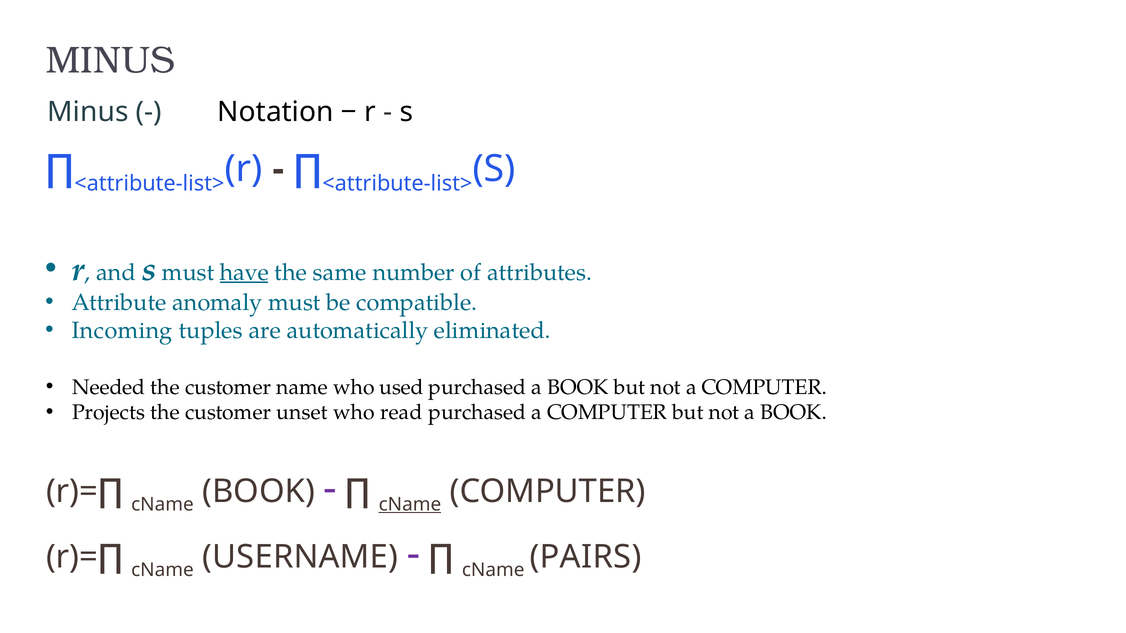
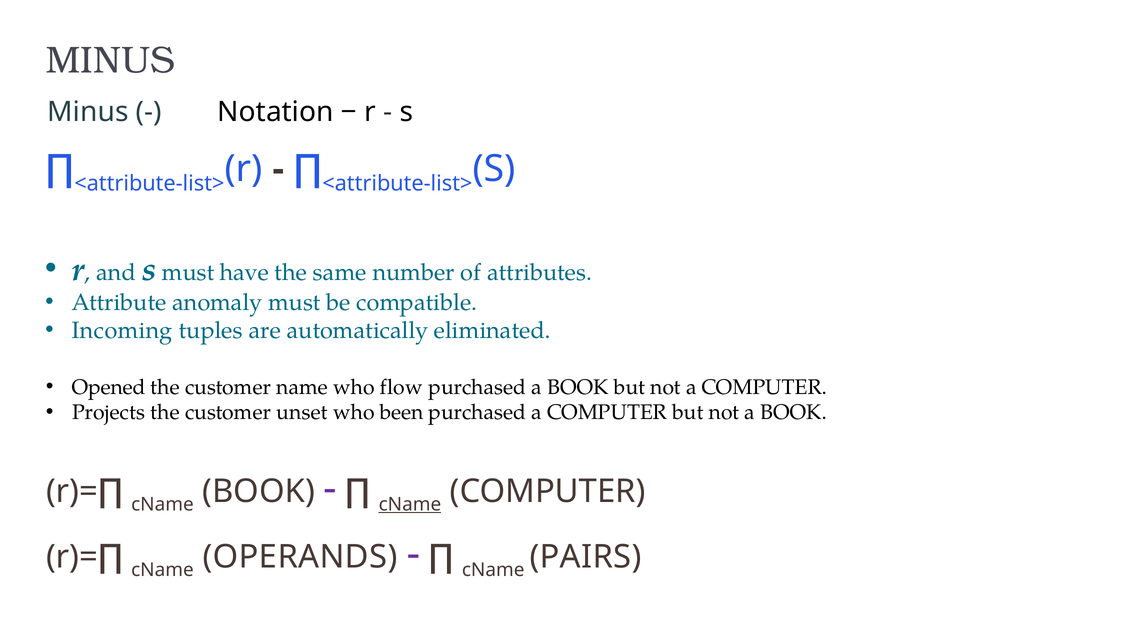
have underline: present -> none
Needed: Needed -> Opened
used: used -> flow
read: read -> been
USERNAME: USERNAME -> OPERANDS
